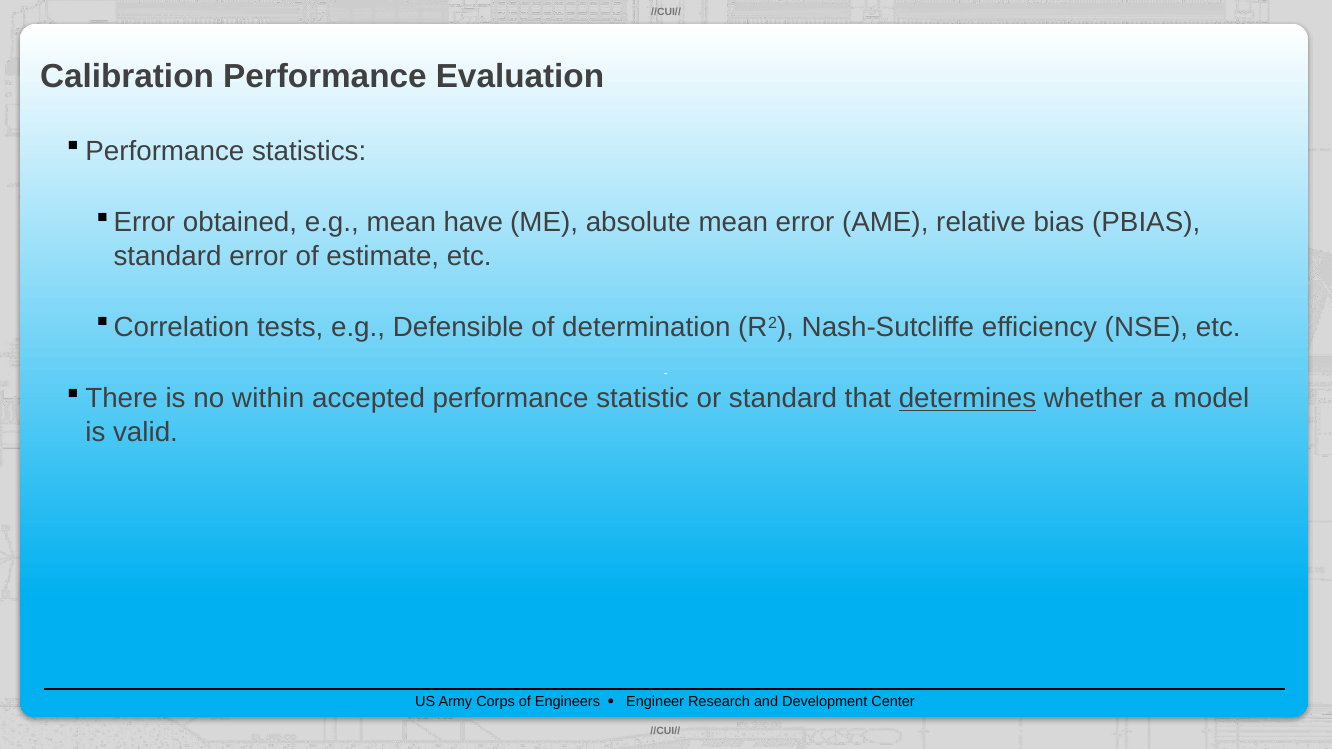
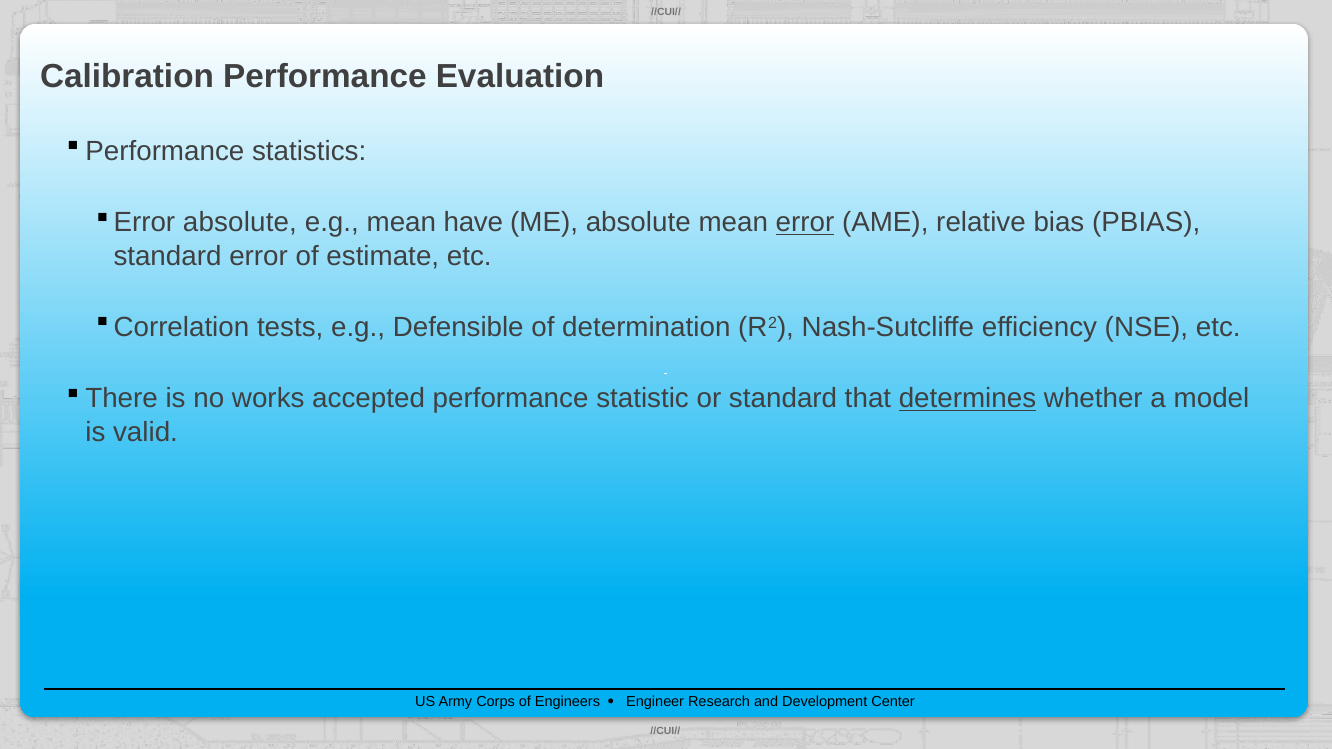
obtained at (240, 223): obtained -> absolute
error at (805, 223) underline: none -> present
within: within -> works
